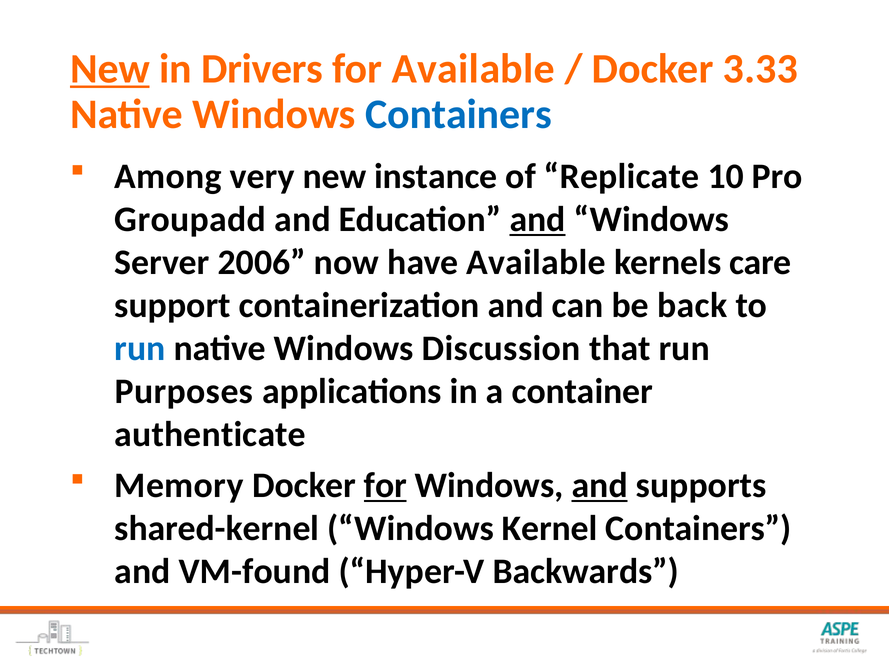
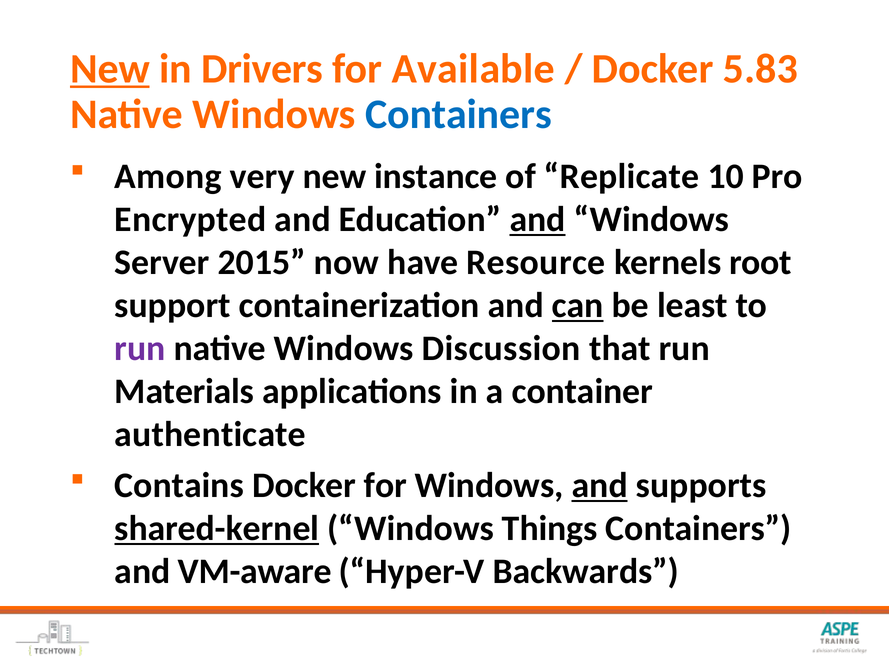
3.33: 3.33 -> 5.83
Groupadd: Groupadd -> Encrypted
2006: 2006 -> 2015
have Available: Available -> Resource
care: care -> root
can underline: none -> present
back: back -> least
run at (140, 349) colour: blue -> purple
Purposes: Purposes -> Materials
Memory: Memory -> Contains
for at (385, 485) underline: present -> none
shared-kernel underline: none -> present
Kernel: Kernel -> Things
VM-found: VM-found -> VM-aware
